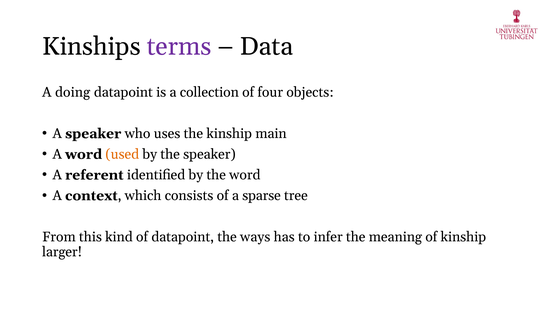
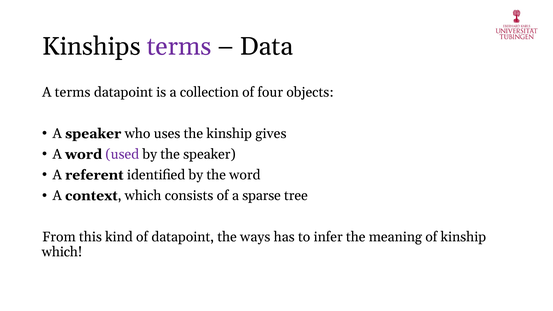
A doing: doing -> terms
main: main -> gives
used colour: orange -> purple
larger at (62, 252): larger -> which
